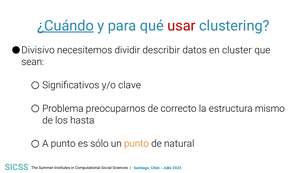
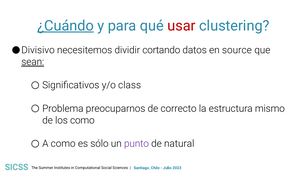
describir: describir -> cortando
cluster: cluster -> source
sean underline: none -> present
clave: clave -> class
los hasta: hasta -> como
A punto: punto -> como
punto at (136, 143) colour: orange -> purple
